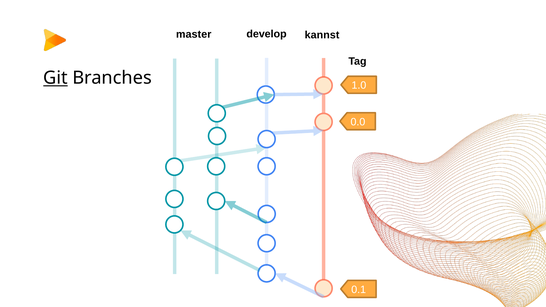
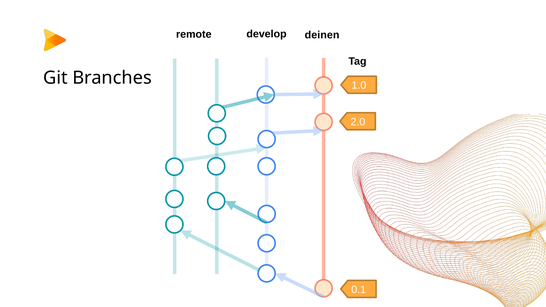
master: master -> remote
kannst: kannst -> deinen
Git underline: present -> none
0.0: 0.0 -> 2.0
